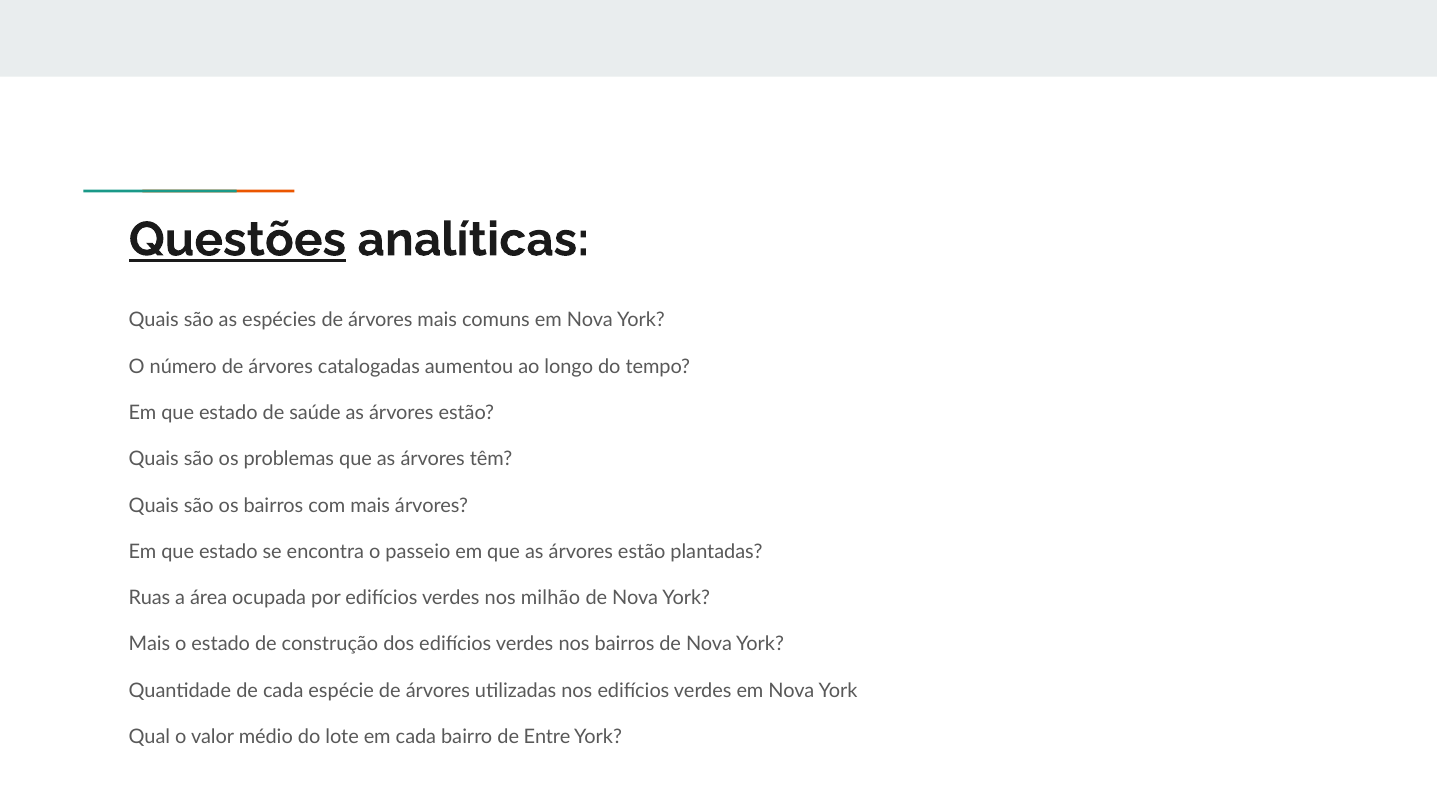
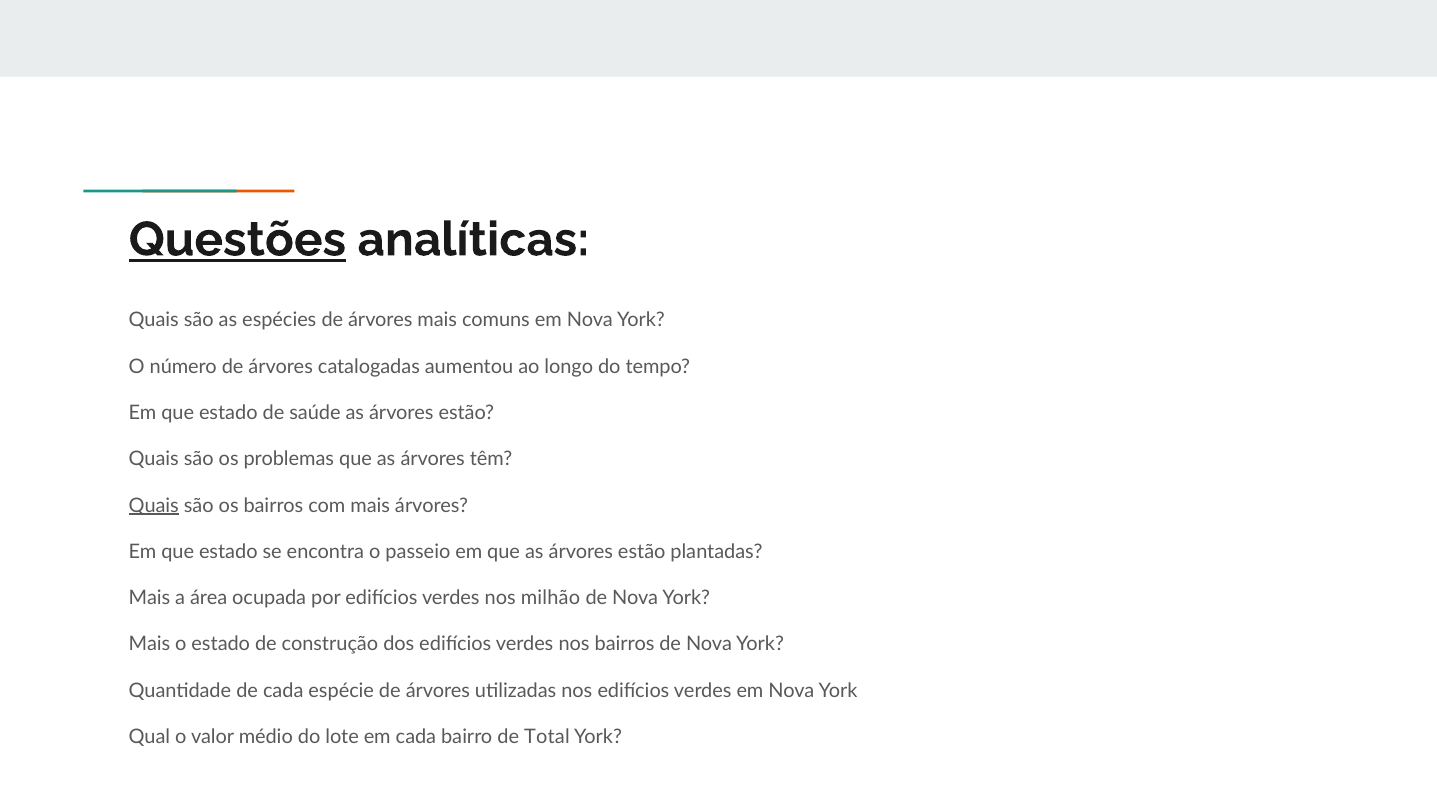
Quais at (154, 505) underline: none -> present
Ruas at (149, 598): Ruas -> Mais
Entre: Entre -> Total
